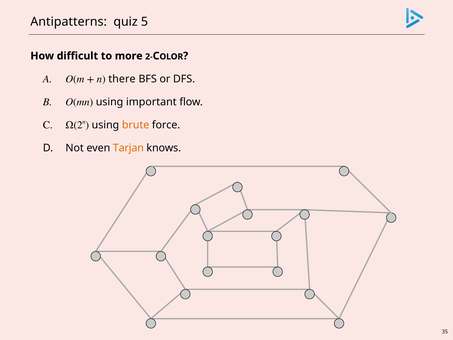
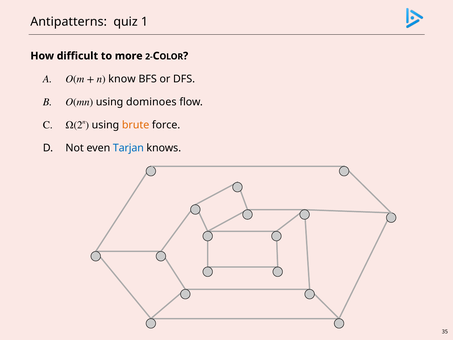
5: 5 -> 1
there: there -> know
important: important -> dominoes
Tarjan colour: orange -> blue
